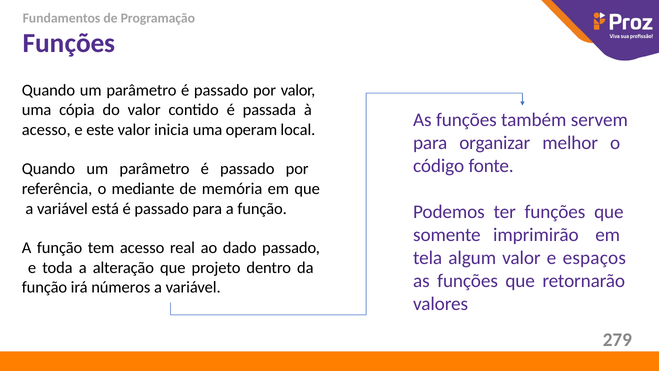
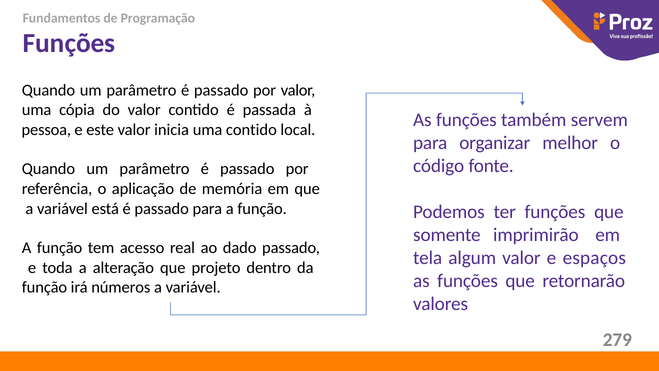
acesso at (46, 130): acesso -> pessoa
uma operam: operam -> contido
mediante: mediante -> aplicação
